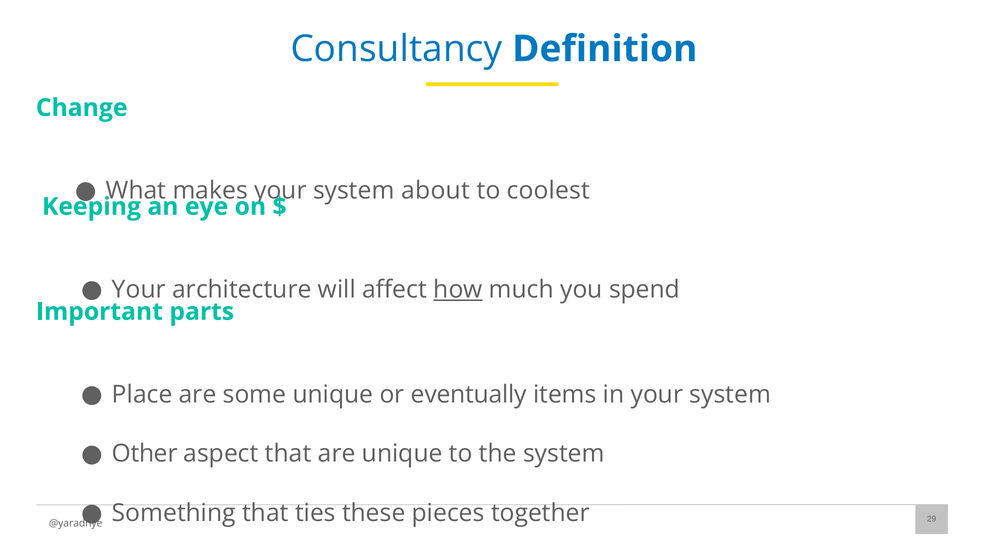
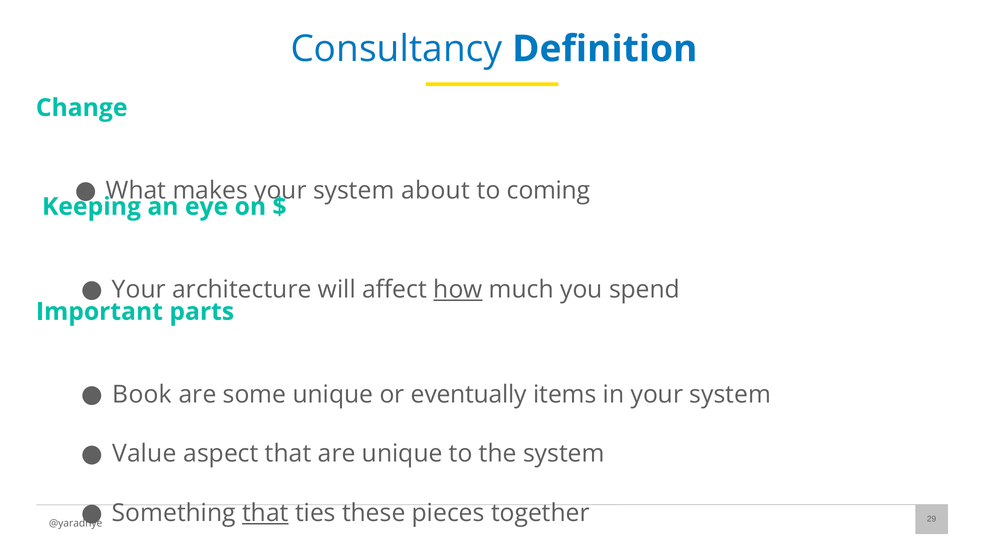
coolest: coolest -> coming
Place: Place -> Book
Other: Other -> Value
that at (265, 513) underline: none -> present
